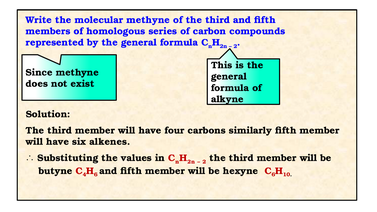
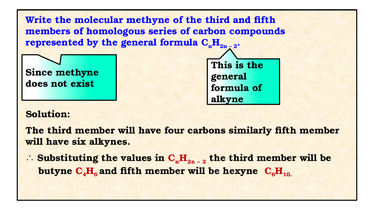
alkenes: alkenes -> alkynes
